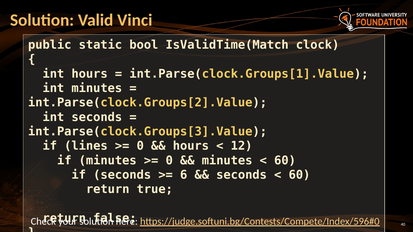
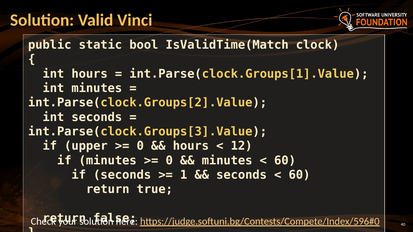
lines: lines -> upper
6: 6 -> 1
